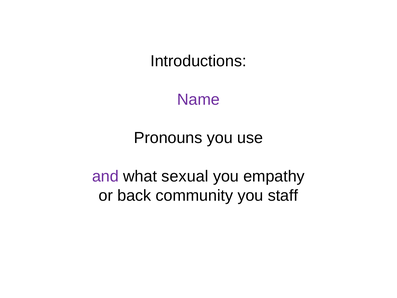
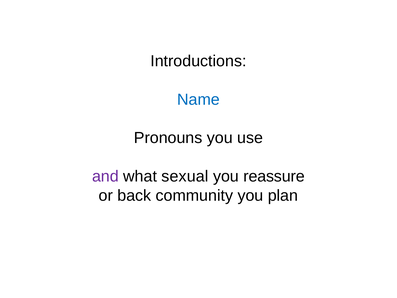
Name colour: purple -> blue
empathy: empathy -> reassure
staff: staff -> plan
